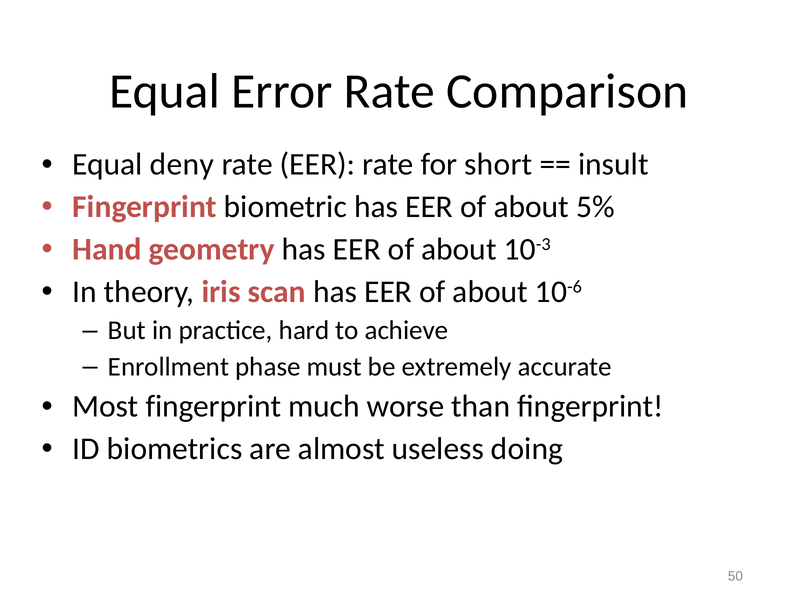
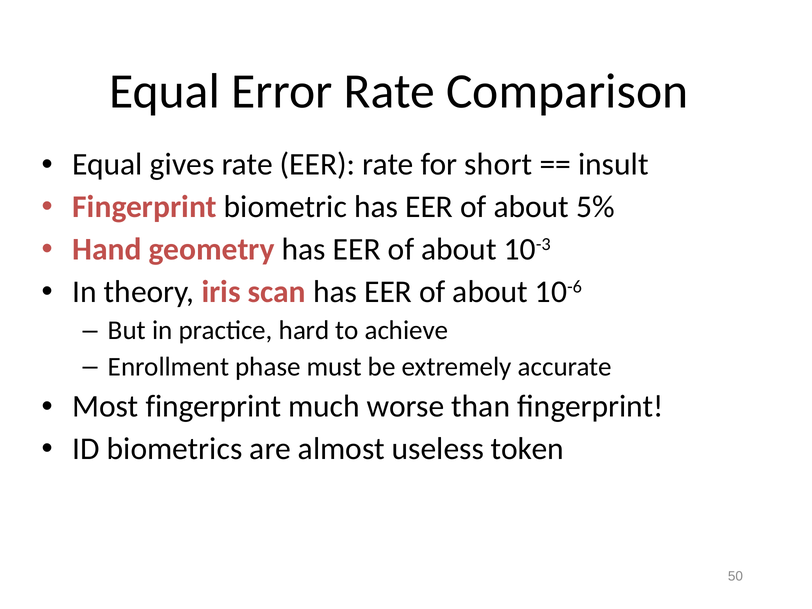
deny: deny -> gives
doing: doing -> token
